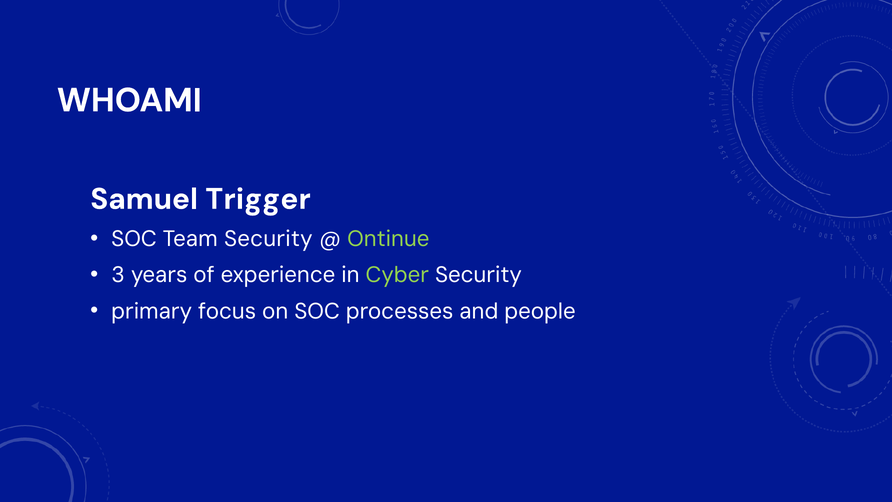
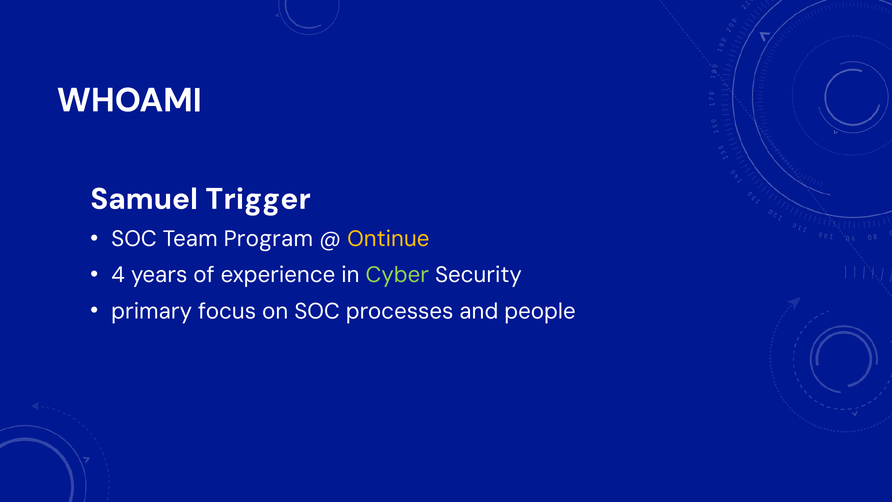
Team Security: Security -> Program
Ontinue colour: light green -> yellow
3: 3 -> 4
